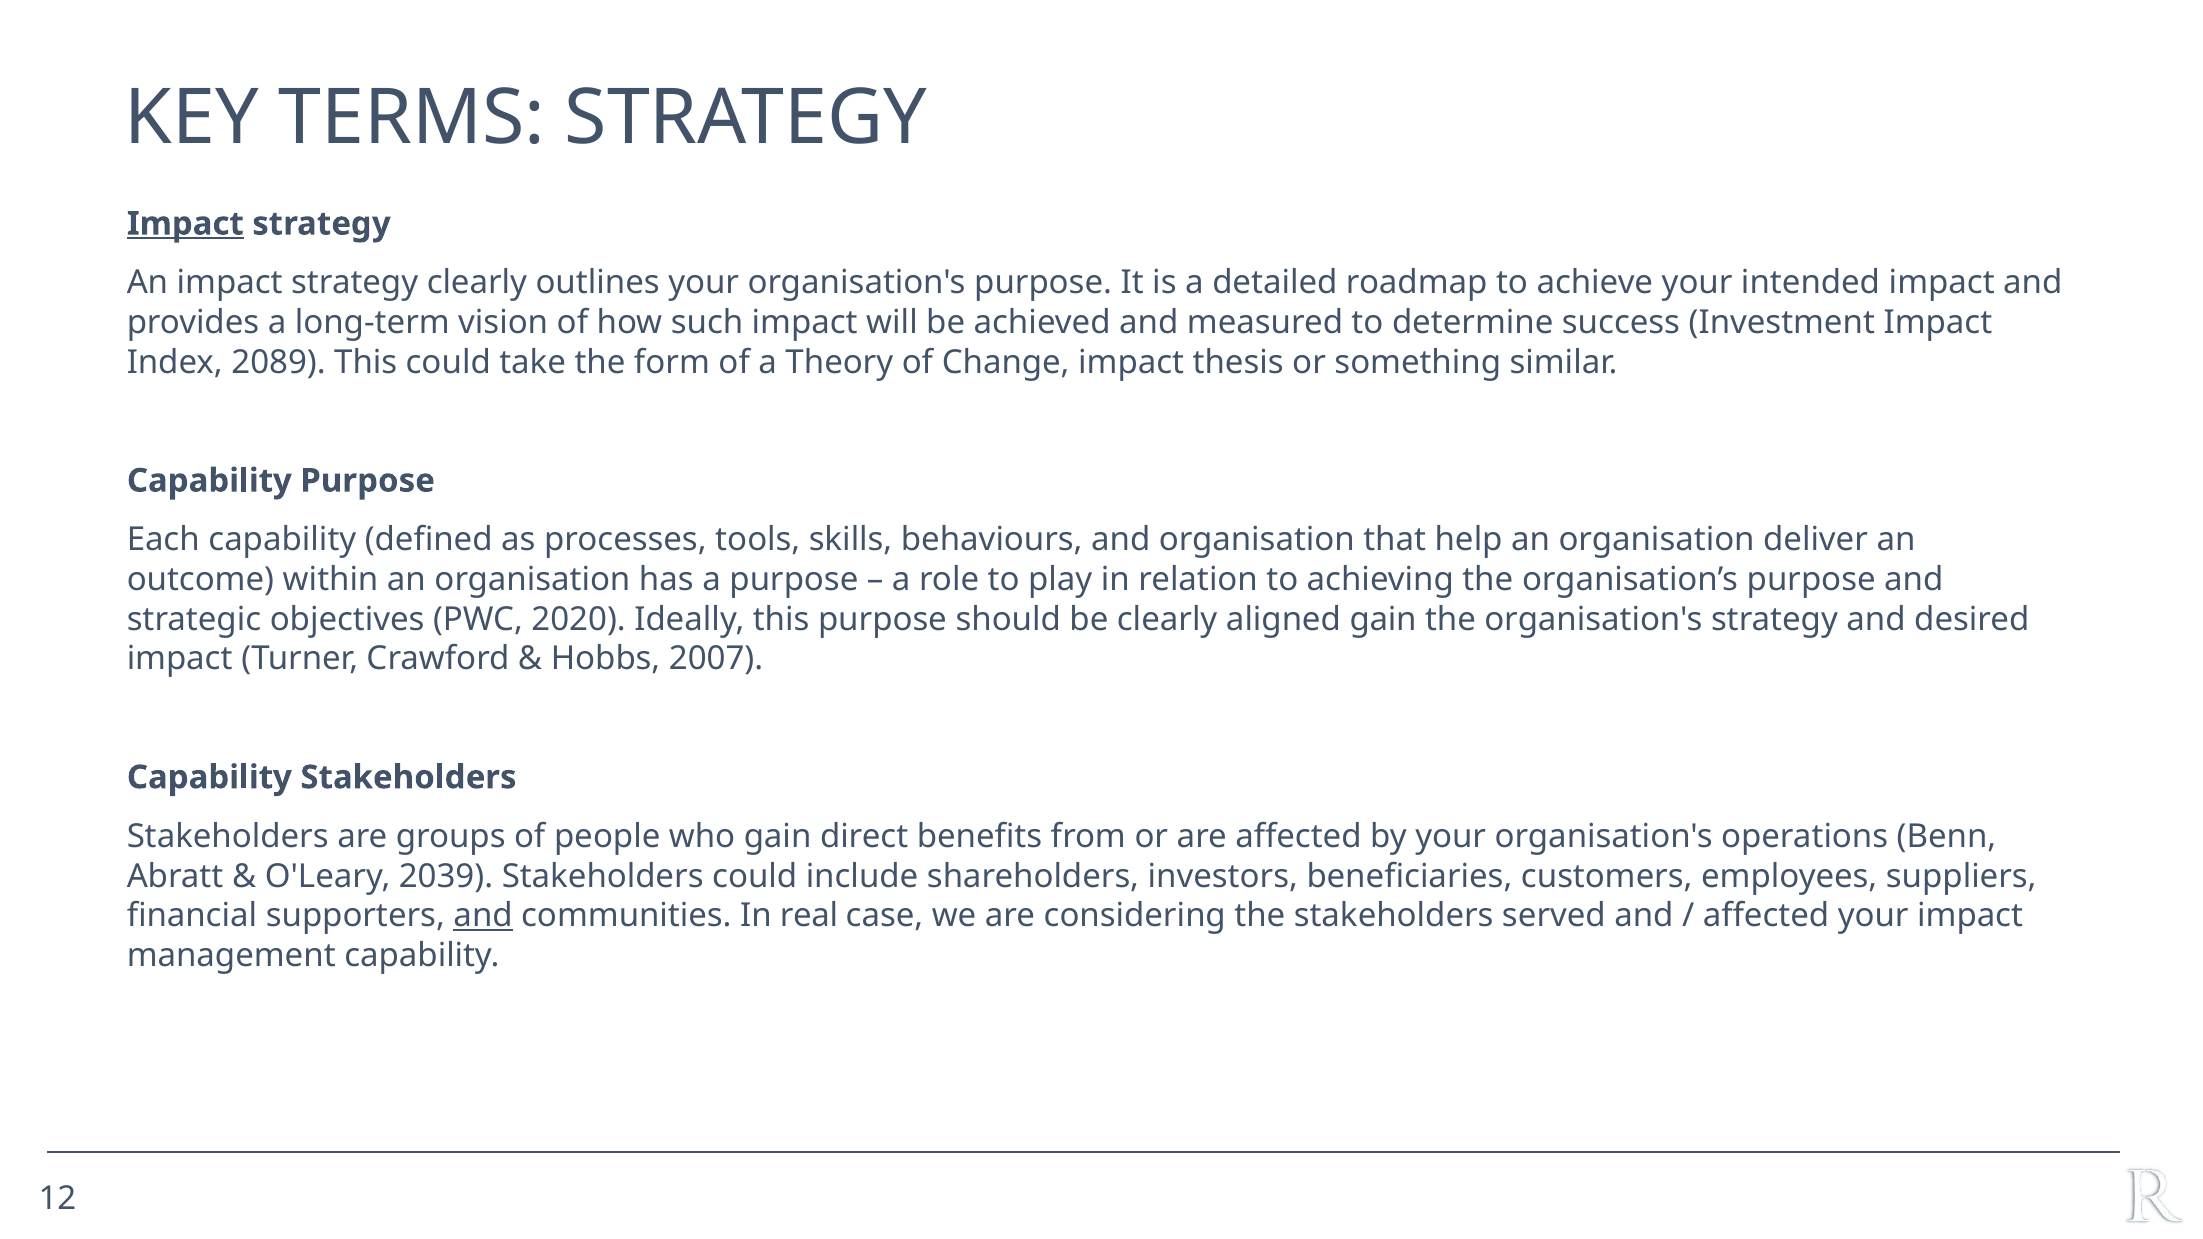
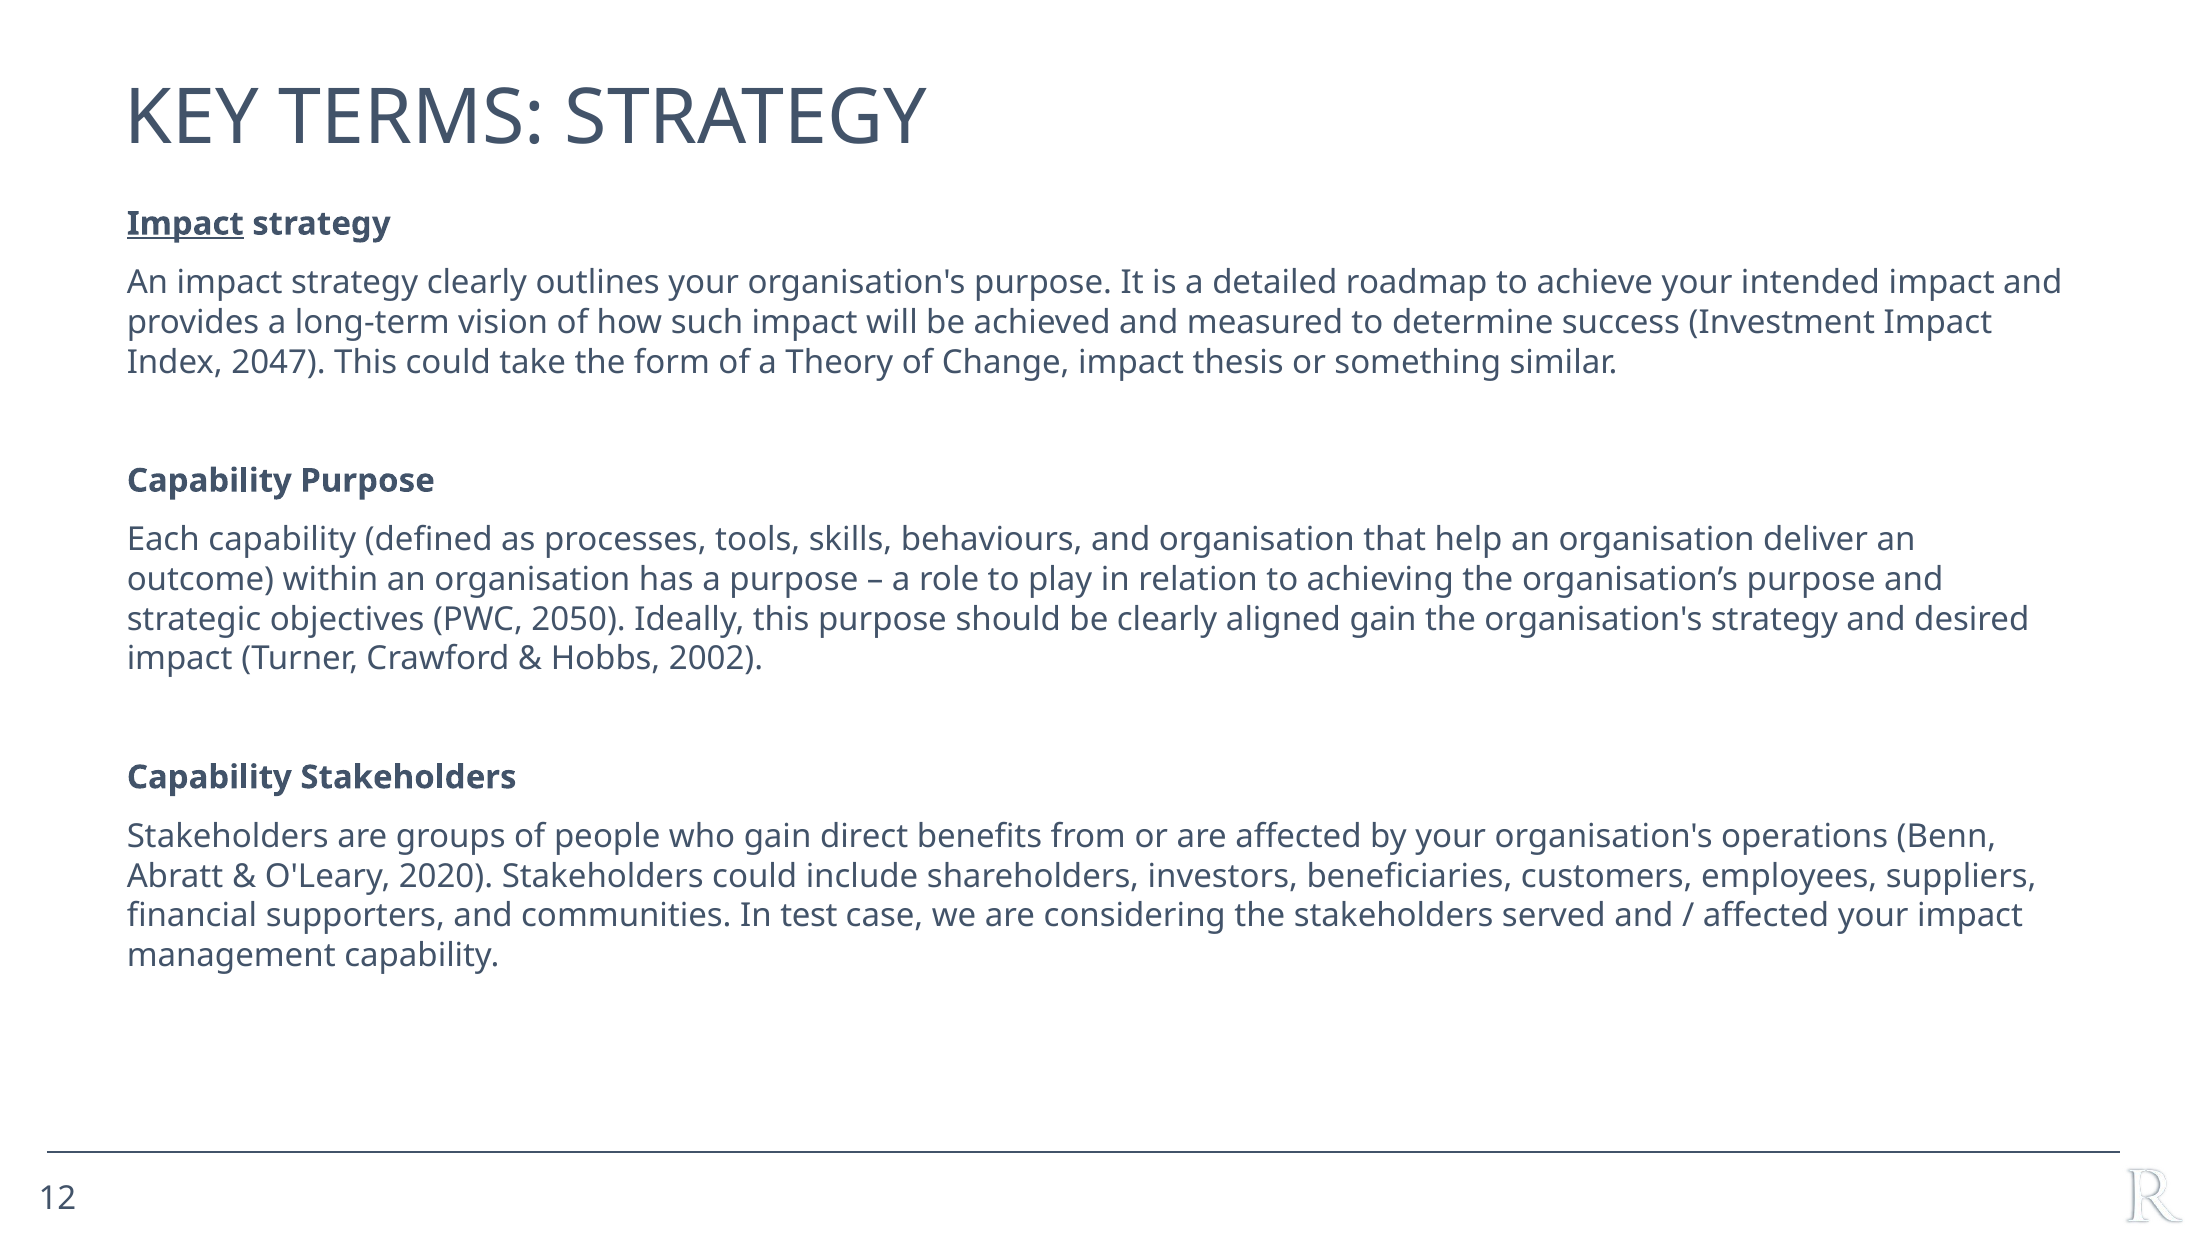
2089: 2089 -> 2047
2020: 2020 -> 2050
2007: 2007 -> 2002
2039: 2039 -> 2020
and at (483, 916) underline: present -> none
real: real -> test
